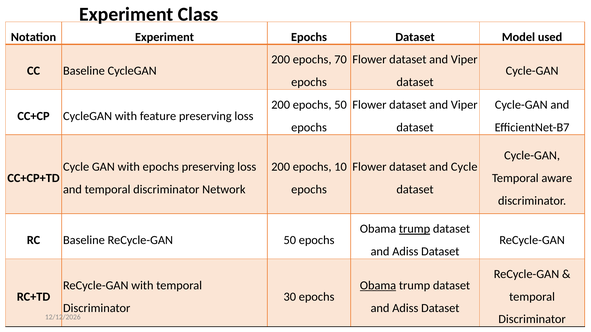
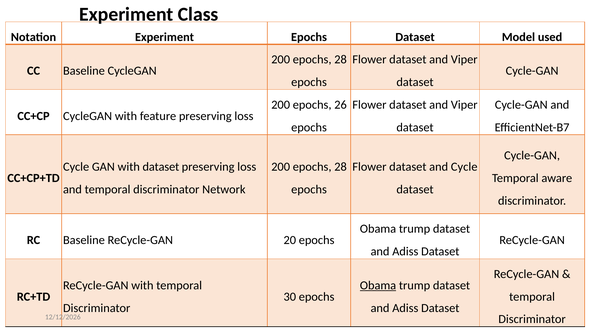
70 at (341, 60): 70 -> 28
epochs 50: 50 -> 26
with epochs: epochs -> dataset
10 at (341, 167): 10 -> 28
trump at (415, 229) underline: present -> none
ReCycle-GAN 50: 50 -> 20
